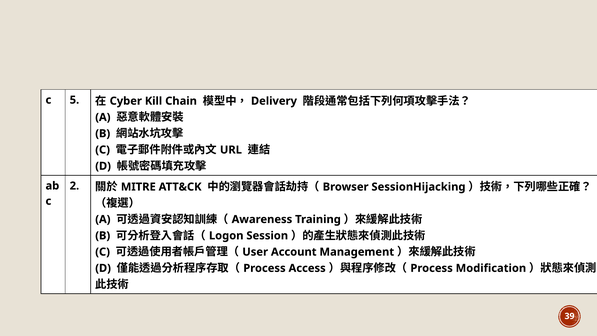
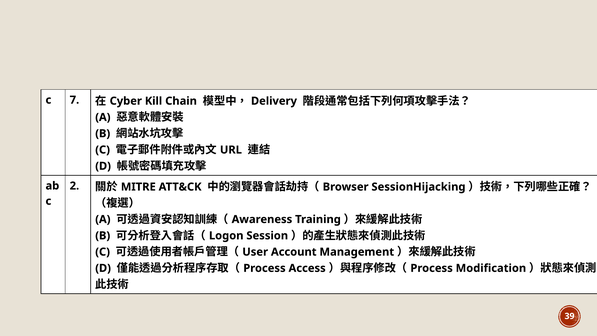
5: 5 -> 7
